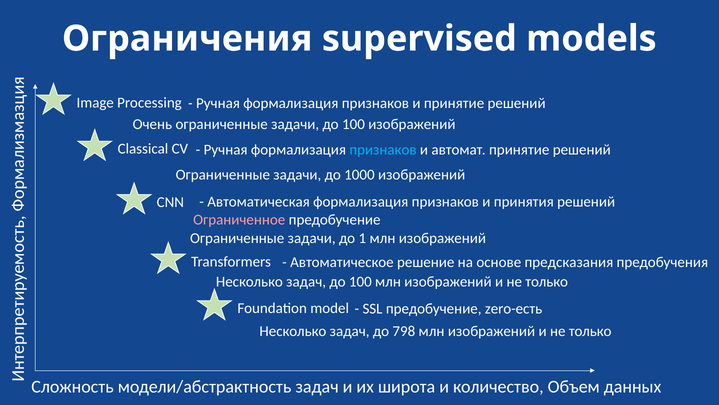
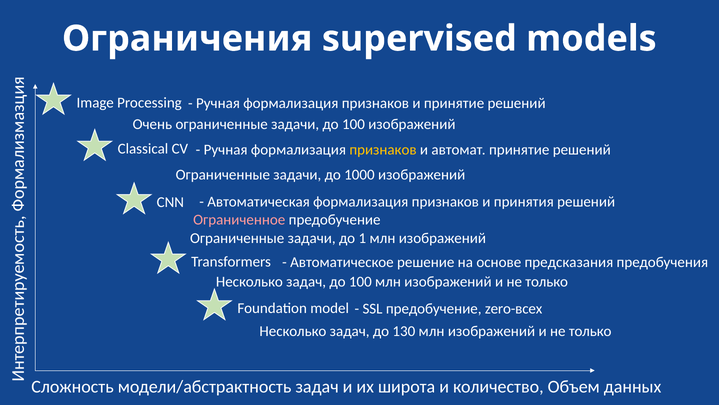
признаков at (383, 150) colour: light blue -> yellow
zero-есть: zero-есть -> zero-всех
798: 798 -> 130
